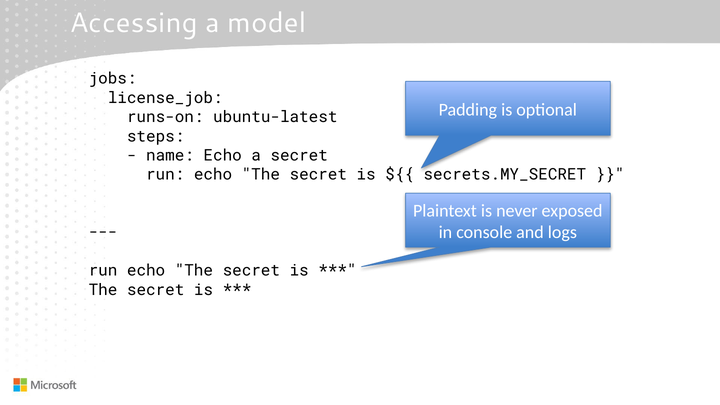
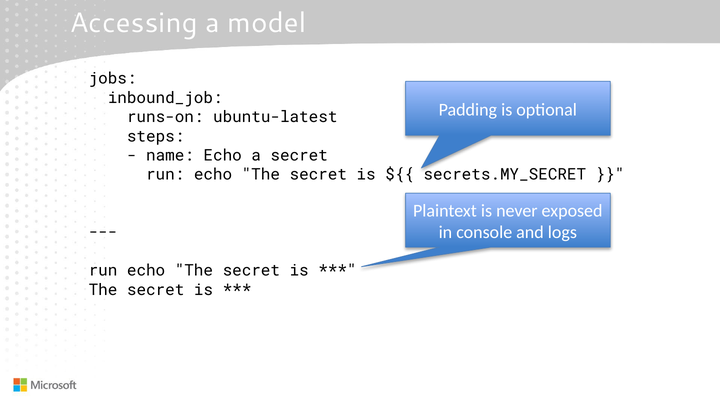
license_job: license_job -> inbound_job
